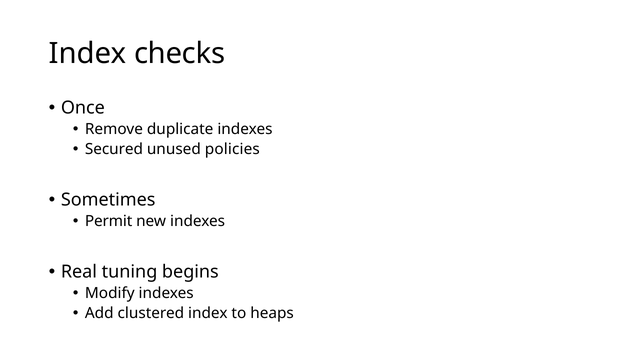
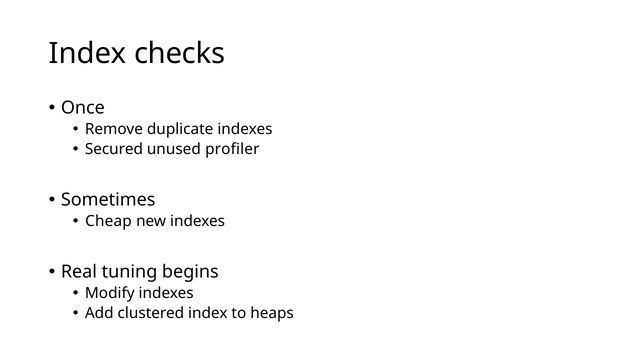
policies: policies -> profiler
Permit: Permit -> Cheap
